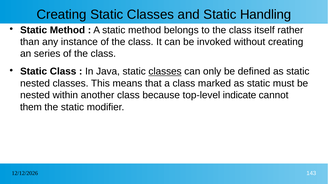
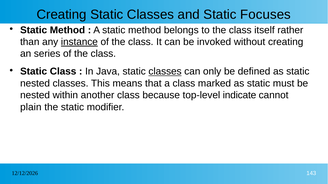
Handling: Handling -> Focuses
instance underline: none -> present
them: them -> plain
